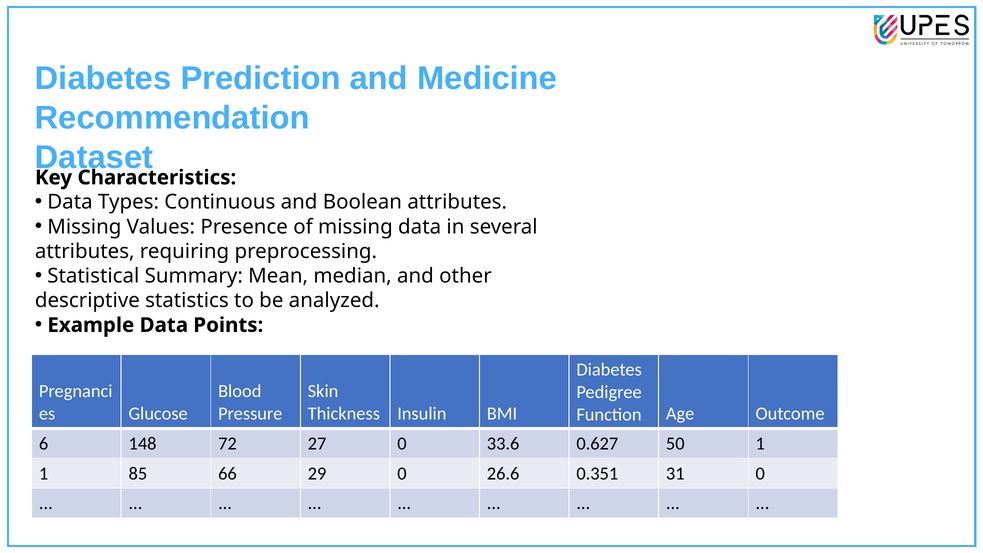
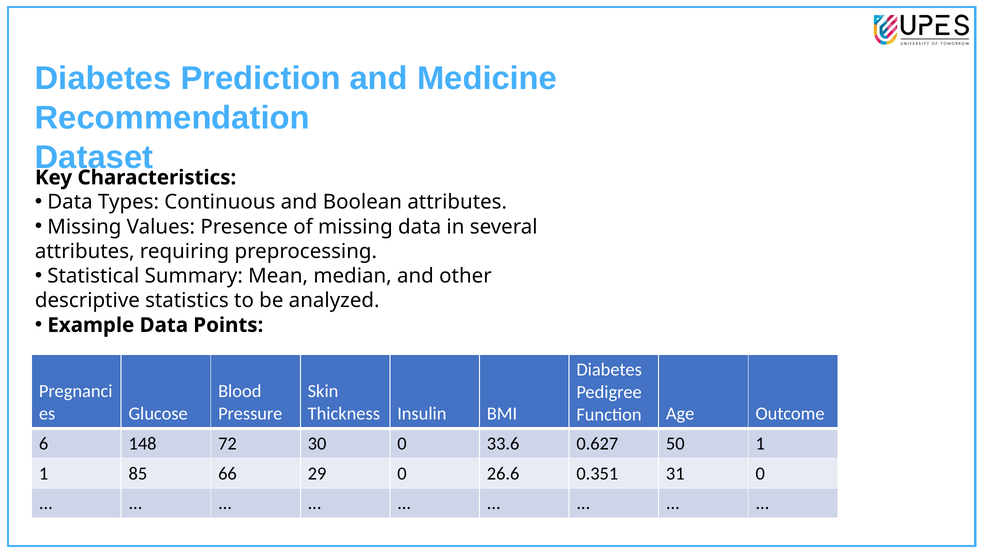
27: 27 -> 30
